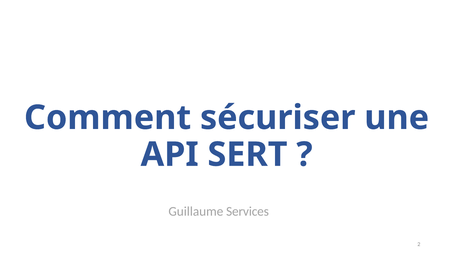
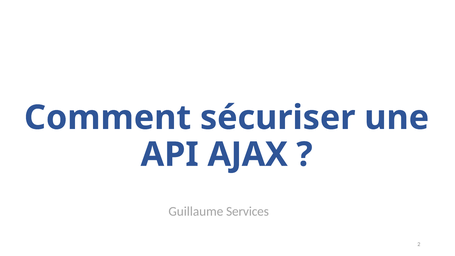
SERT: SERT -> AJAX
